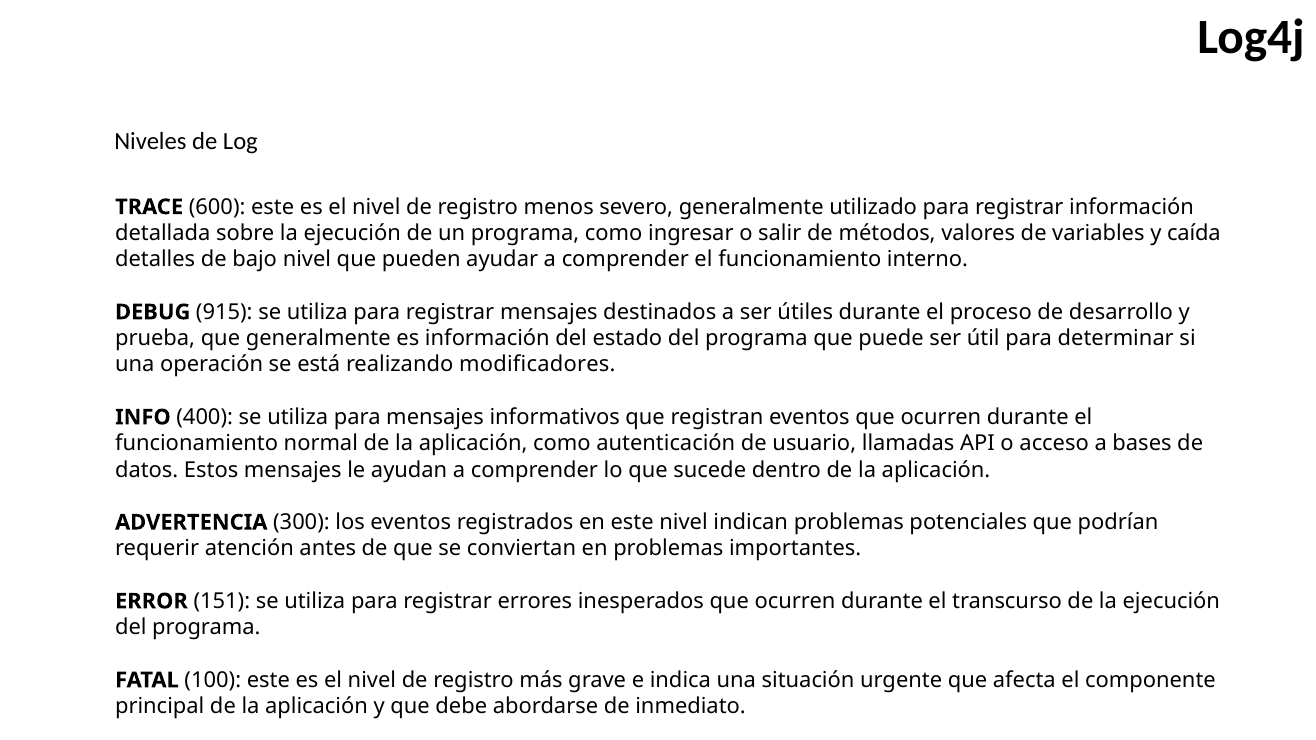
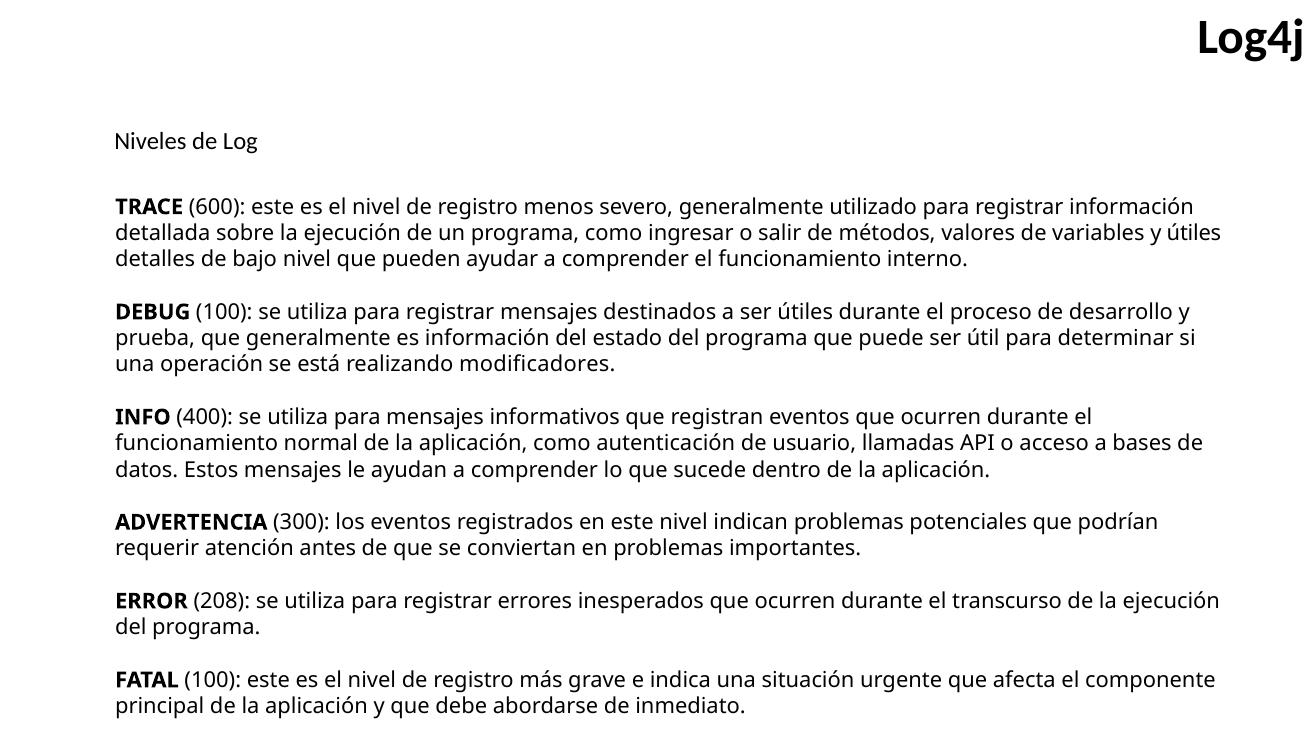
y caída: caída -> útiles
DEBUG 915: 915 -> 100
151: 151 -> 208
